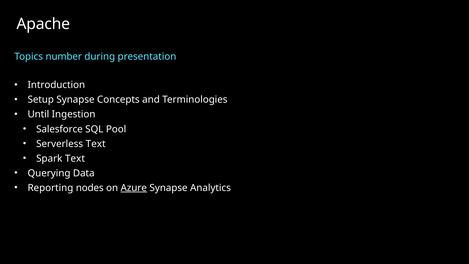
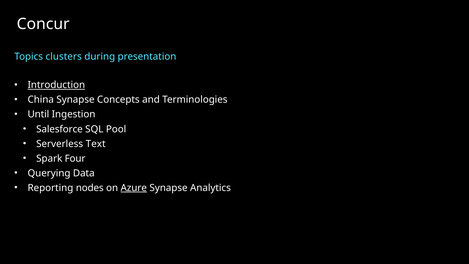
Apache: Apache -> Concur
number: number -> clusters
Introduction underline: none -> present
Setup: Setup -> China
Spark Text: Text -> Four
